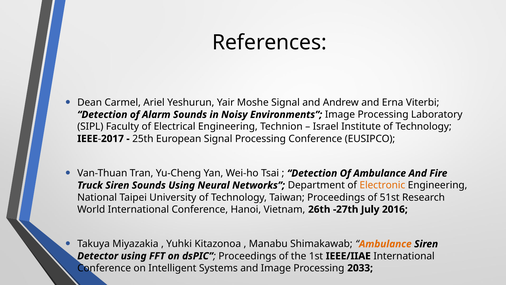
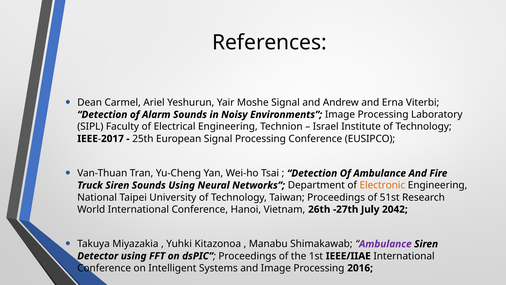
2016: 2016 -> 2042
Ambulance at (385, 244) colour: orange -> purple
2033: 2033 -> 2016
